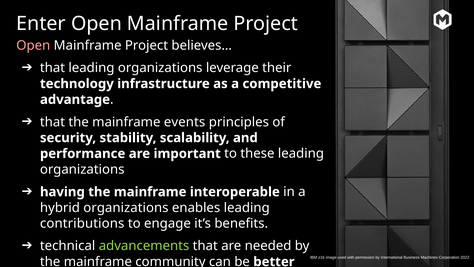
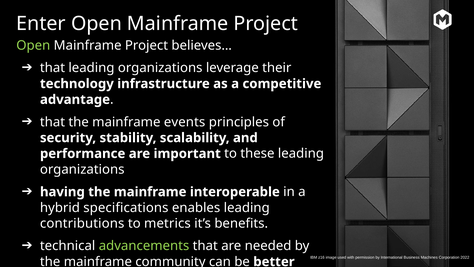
Open at (33, 45) colour: pink -> light green
hybrid organizations: organizations -> specifications
engage: engage -> metrics
